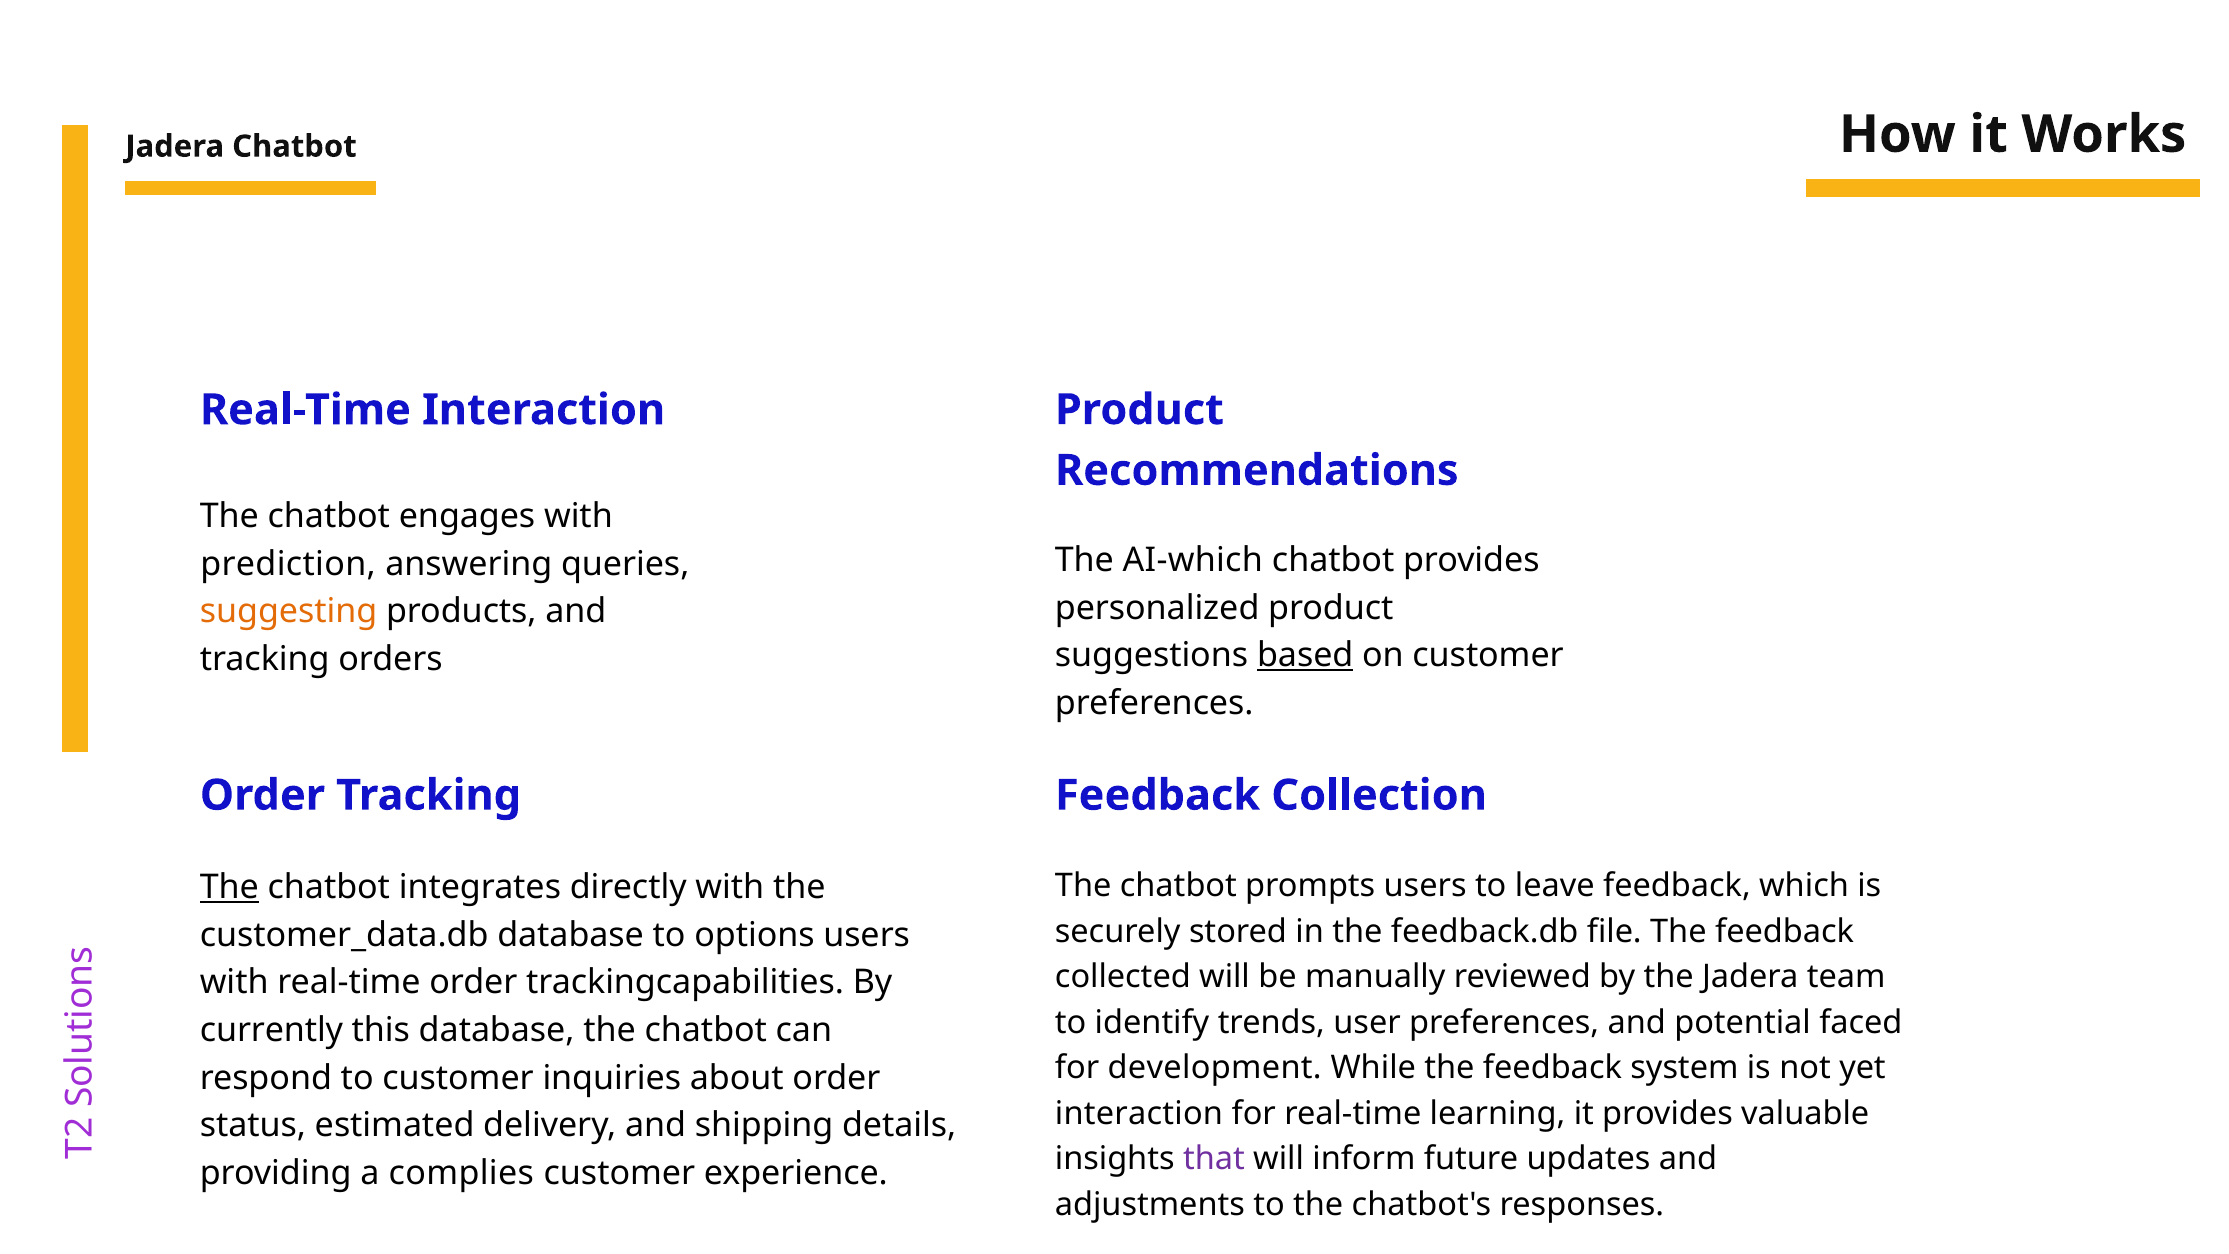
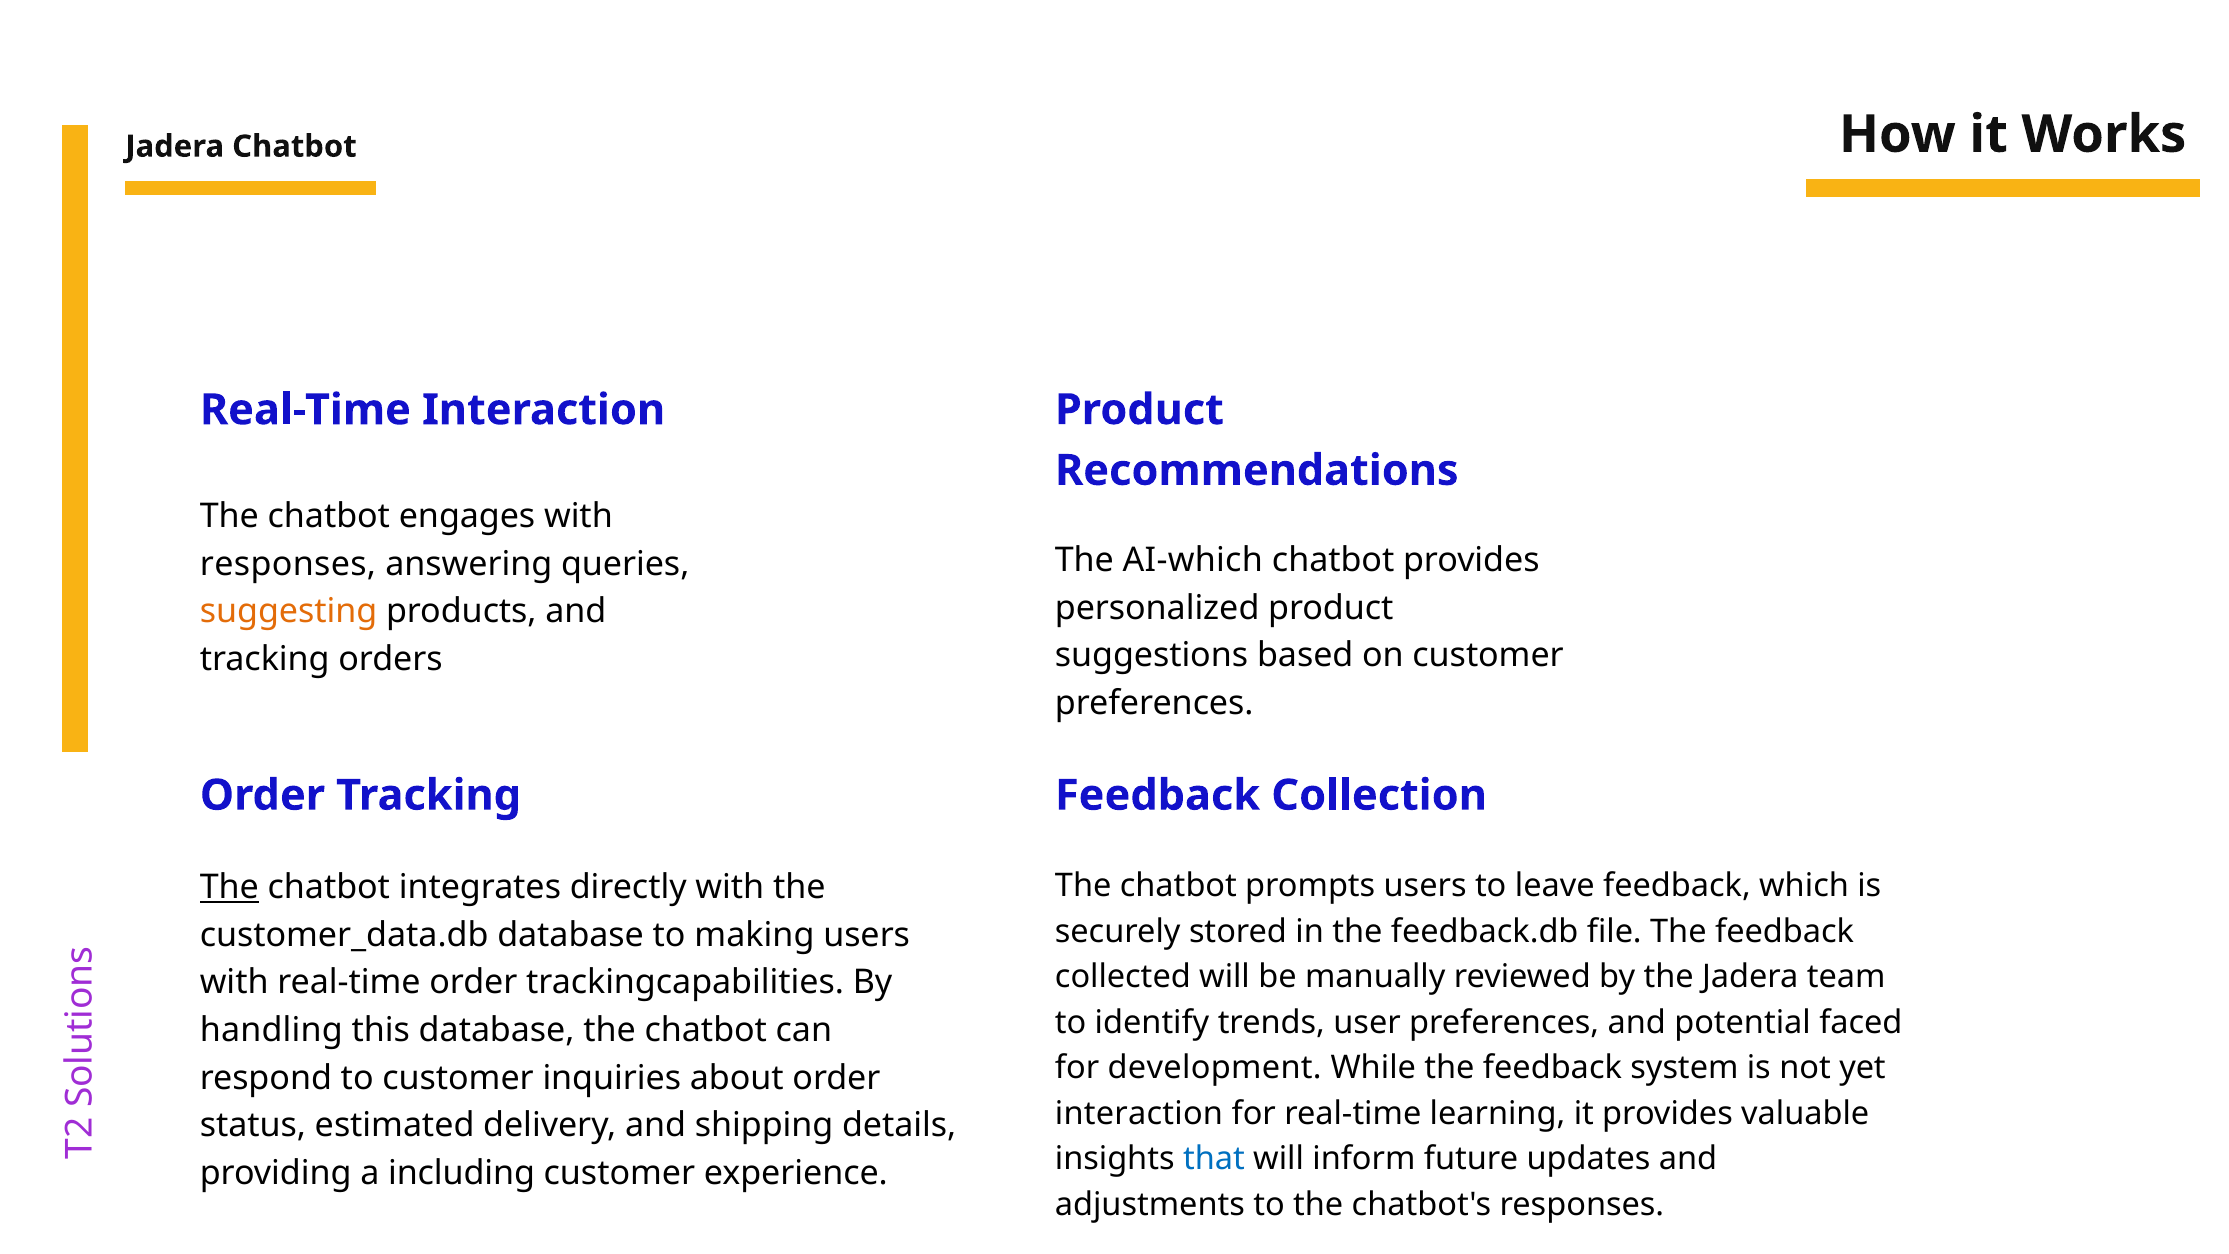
prediction at (288, 564): prediction -> responses
based underline: present -> none
options: options -> making
currently: currently -> handling
that colour: purple -> blue
complies: complies -> including
